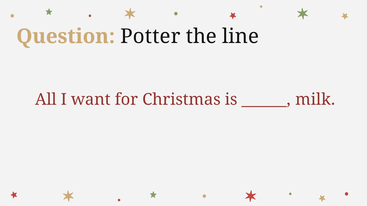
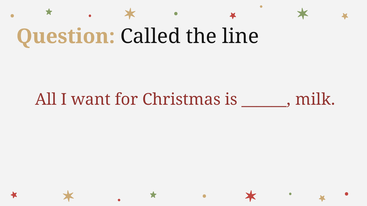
Potter: Potter -> Called
